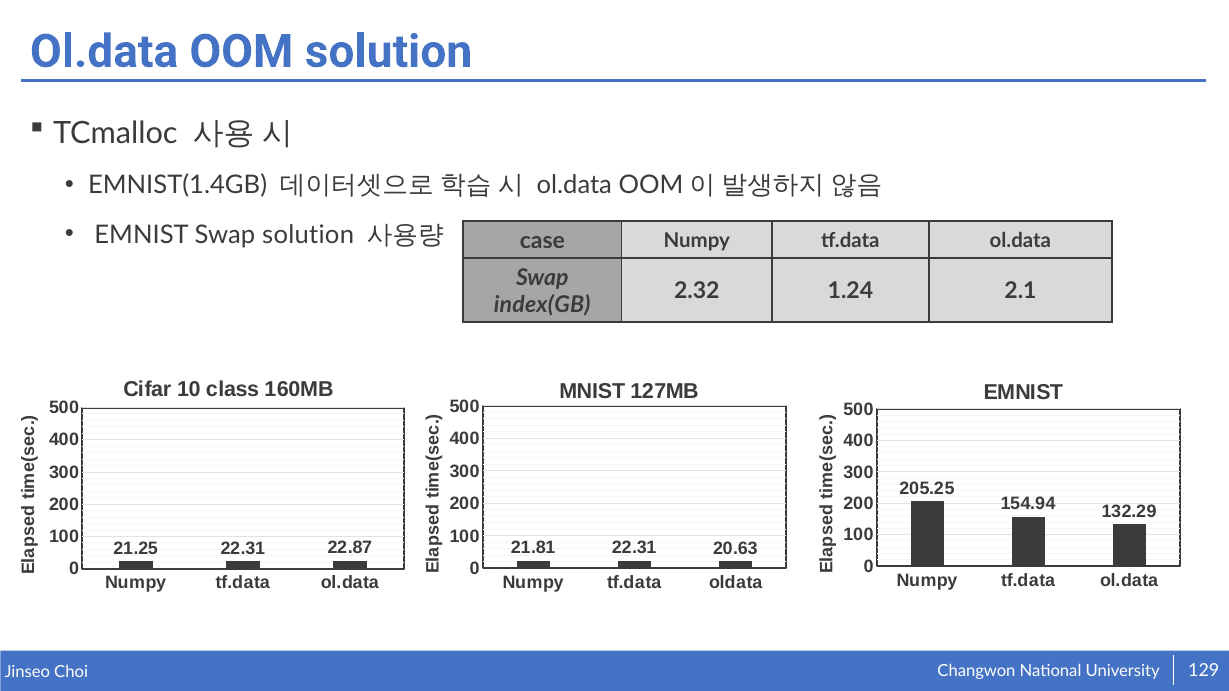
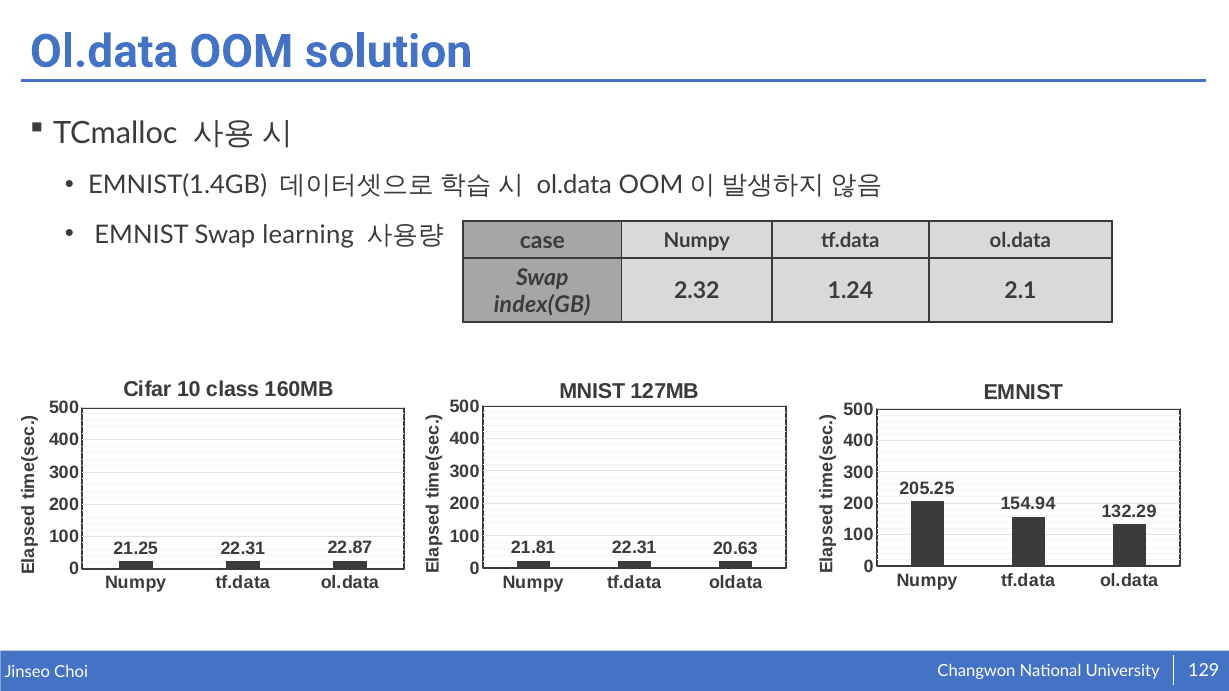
Swap solution: solution -> learning
